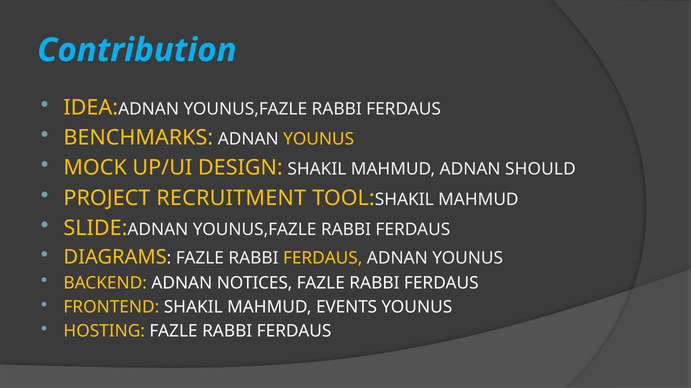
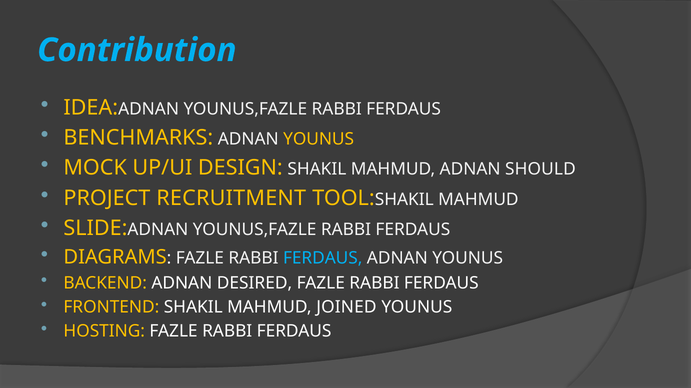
FERDAUS at (323, 259) colour: yellow -> light blue
NOTICES: NOTICES -> DESIRED
EVENTS: EVENTS -> JOINED
